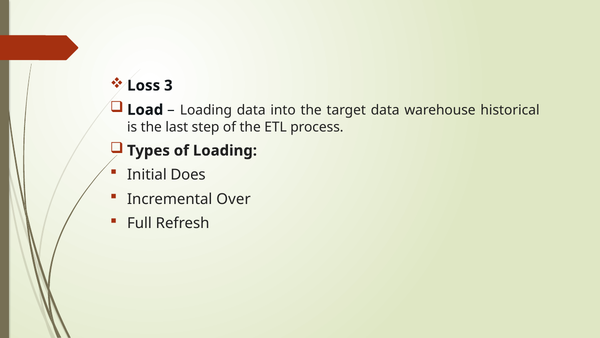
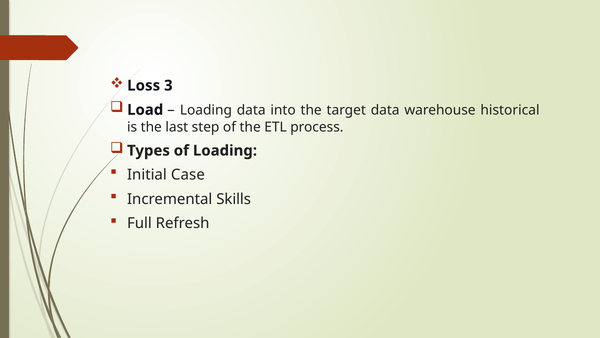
Does: Does -> Case
Over: Over -> Skills
